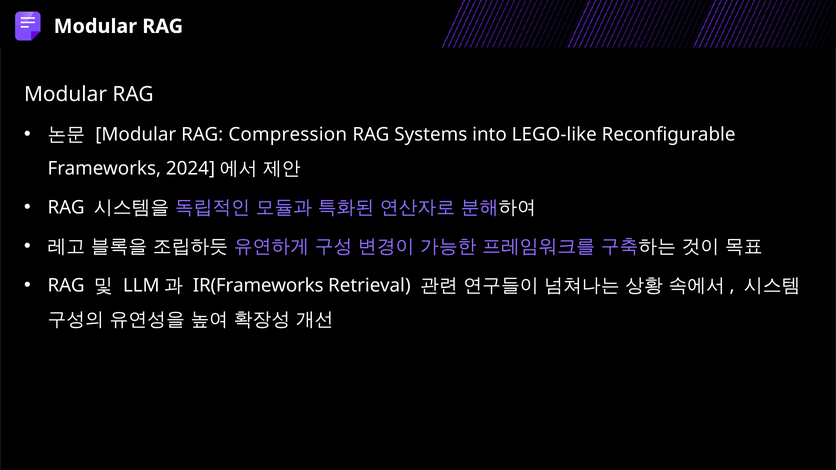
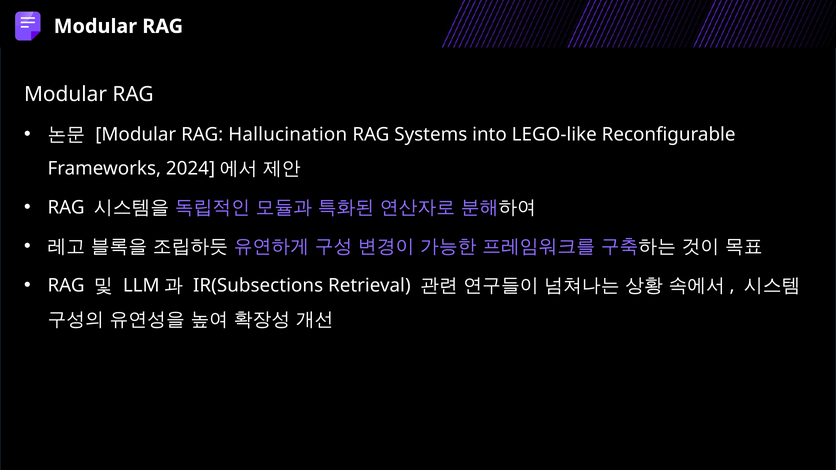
Compression: Compression -> Hallucination
IR(Frameworks: IR(Frameworks -> IR(Subsections
